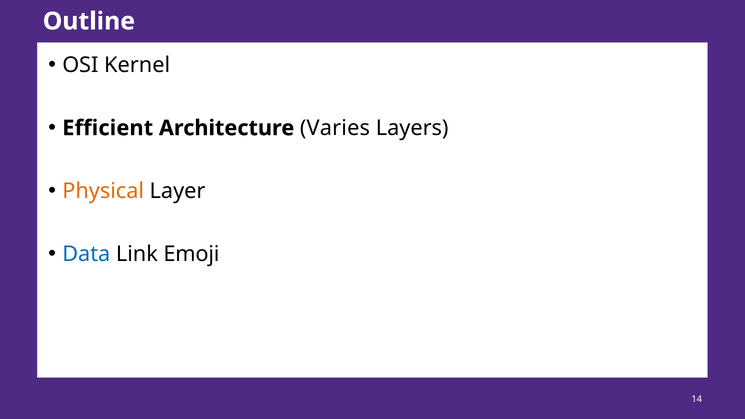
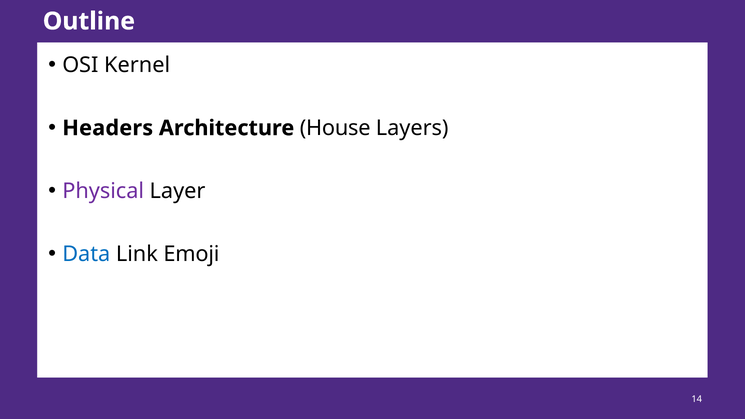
Efficient: Efficient -> Headers
Varies: Varies -> House
Physical colour: orange -> purple
